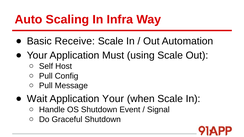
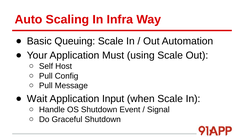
Receive: Receive -> Queuing
Application Your: Your -> Input
